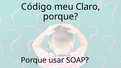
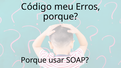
Claro: Claro -> Erros
